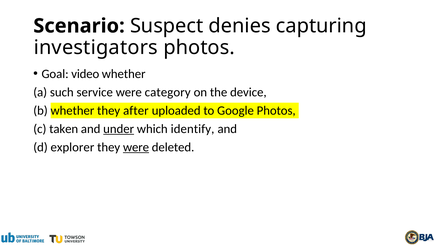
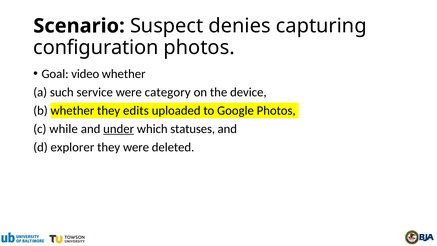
investigators: investigators -> configuration
after: after -> edits
taken: taken -> while
identify: identify -> statuses
were at (136, 147) underline: present -> none
